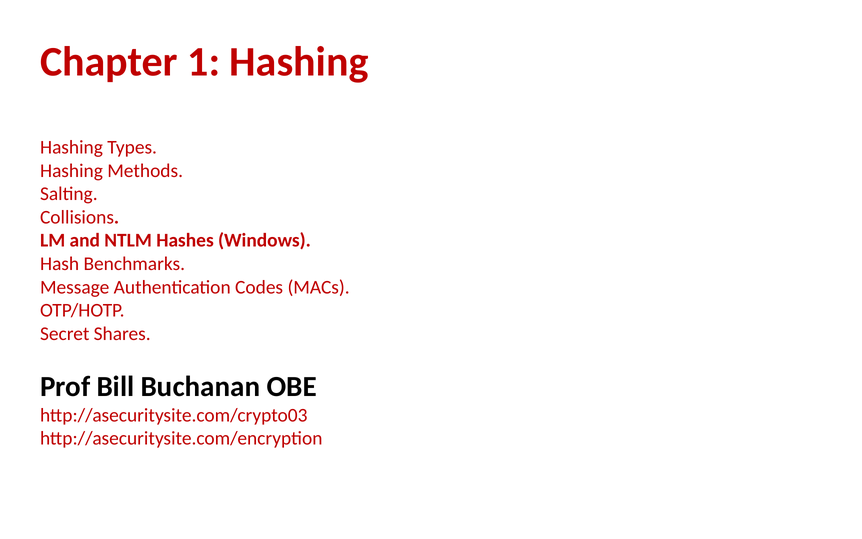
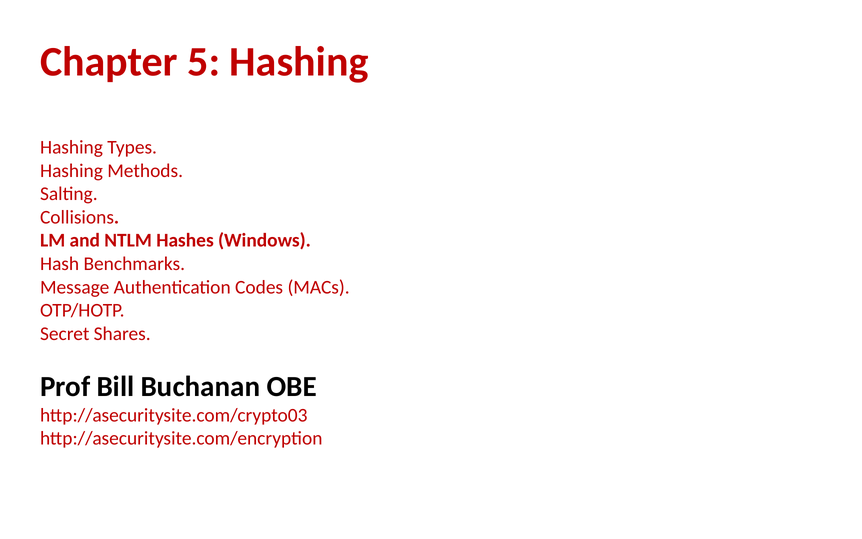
1: 1 -> 5
